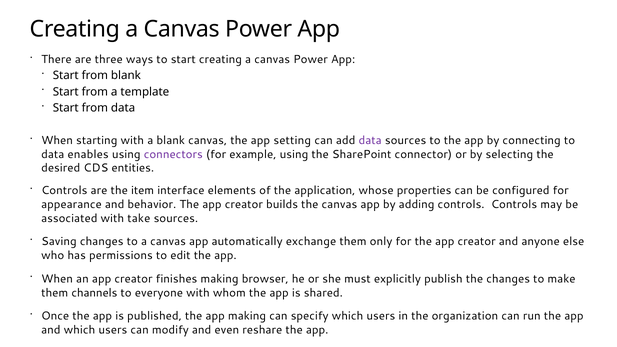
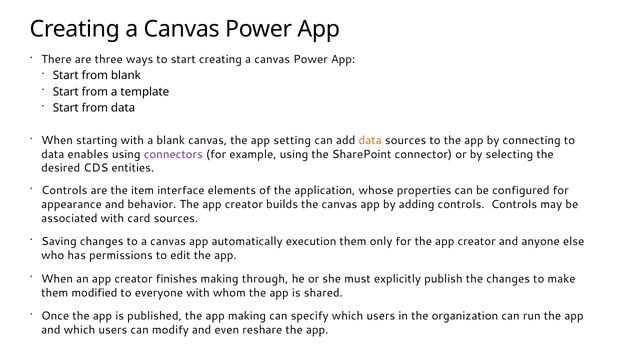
data at (370, 140) colour: purple -> orange
take: take -> card
exchange: exchange -> execution
browser: browser -> through
channels: channels -> modified
